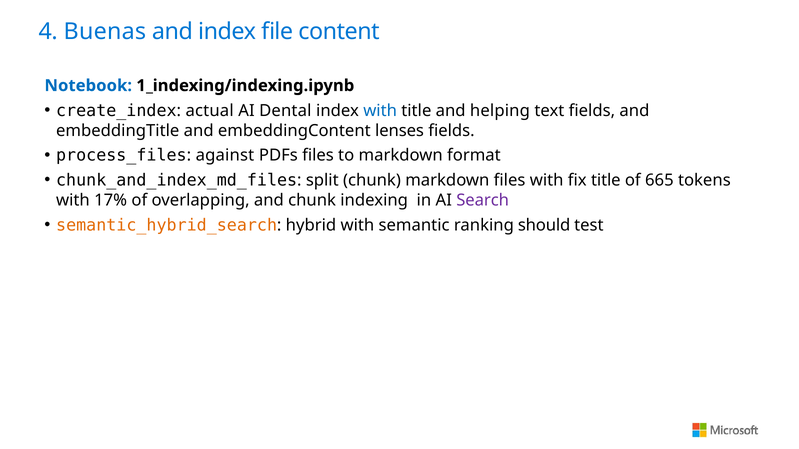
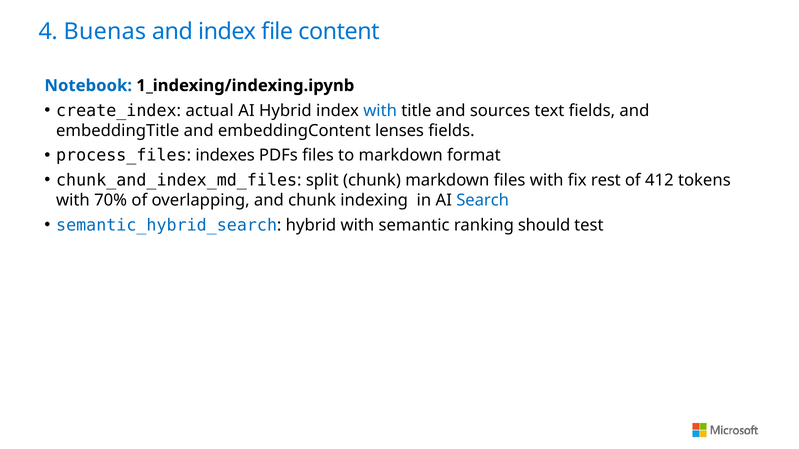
AI Dental: Dental -> Hybrid
helping: helping -> sources
against: against -> indexes
fix title: title -> rest
665: 665 -> 412
17%: 17% -> 70%
Search colour: purple -> blue
semantic_hybrid_search colour: orange -> blue
